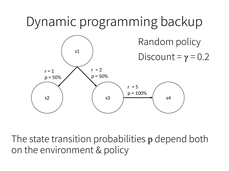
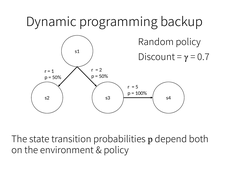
0.2: 0.2 -> 0.7
